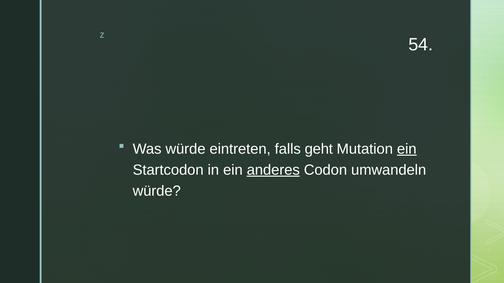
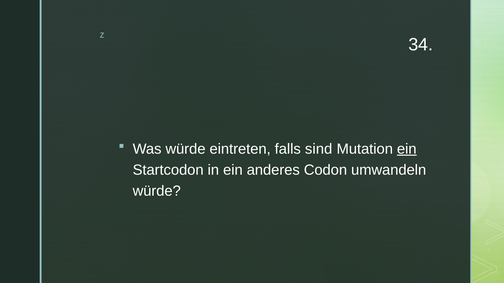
54: 54 -> 34
geht: geht -> sind
anderes underline: present -> none
